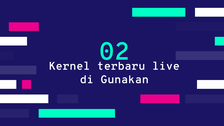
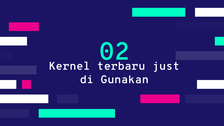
live: live -> just
